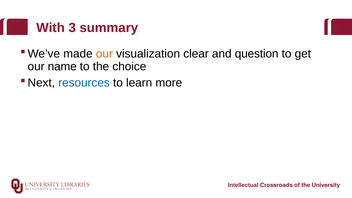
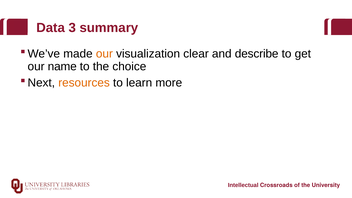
With: With -> Data
question: question -> describe
resources colour: blue -> orange
